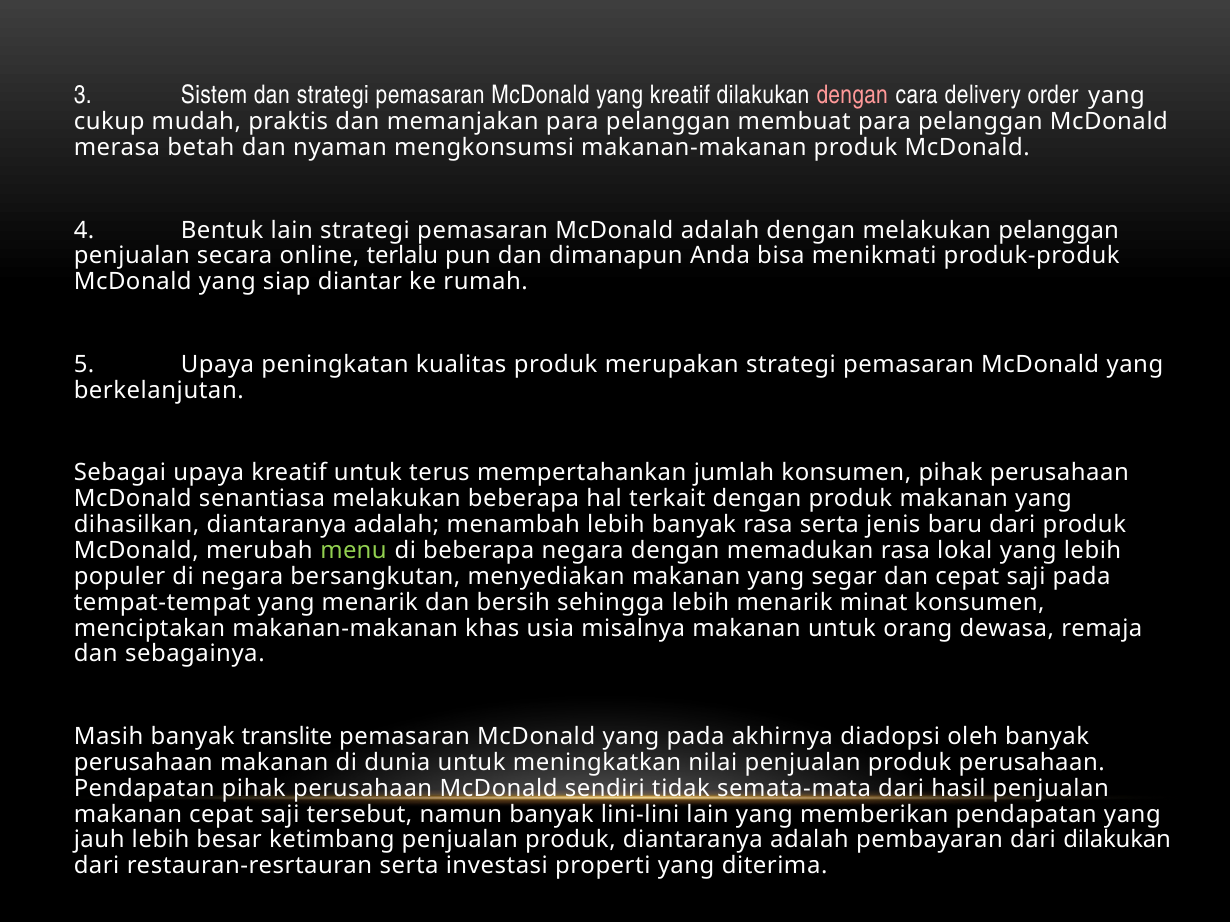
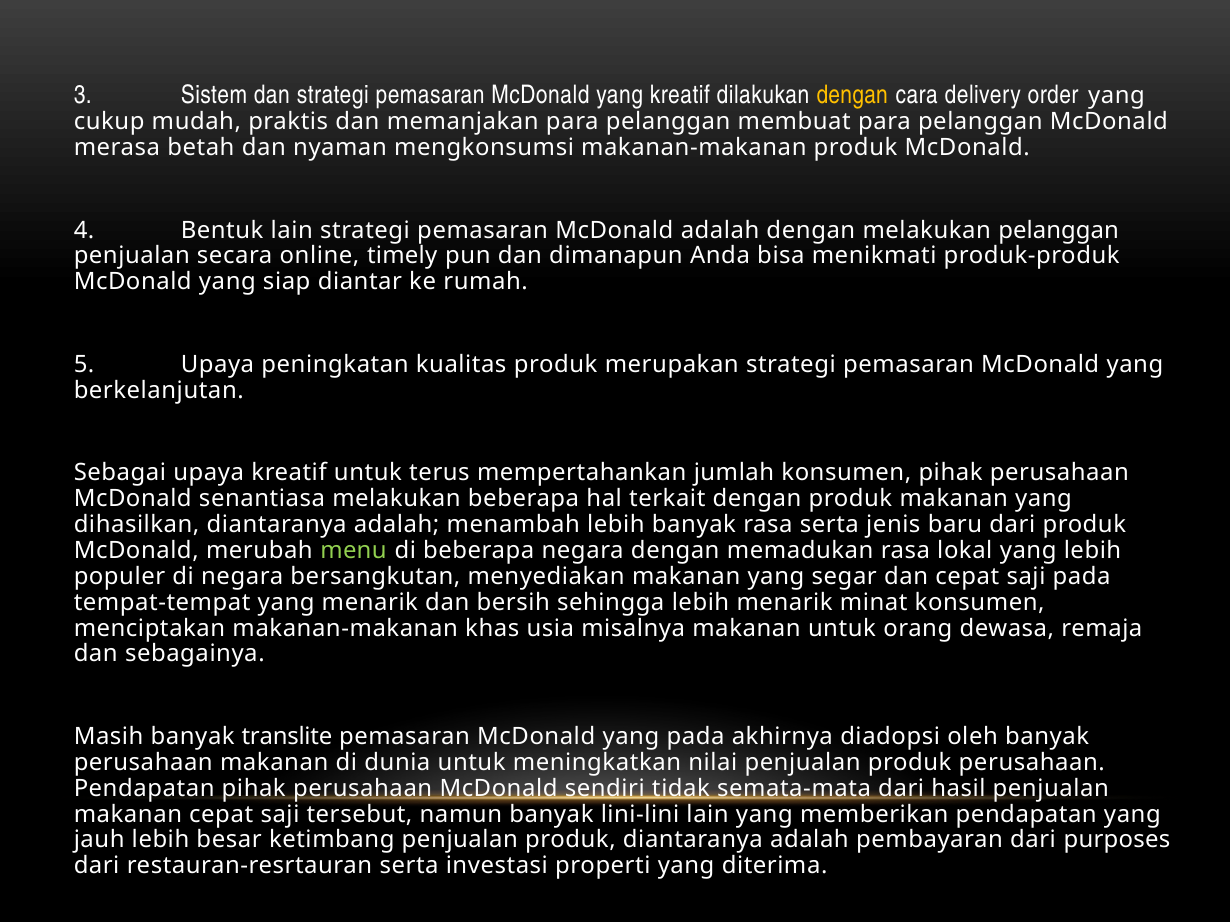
dengan at (852, 95) colour: pink -> yellow
terlalu: terlalu -> timely
dari dilakukan: dilakukan -> purposes
